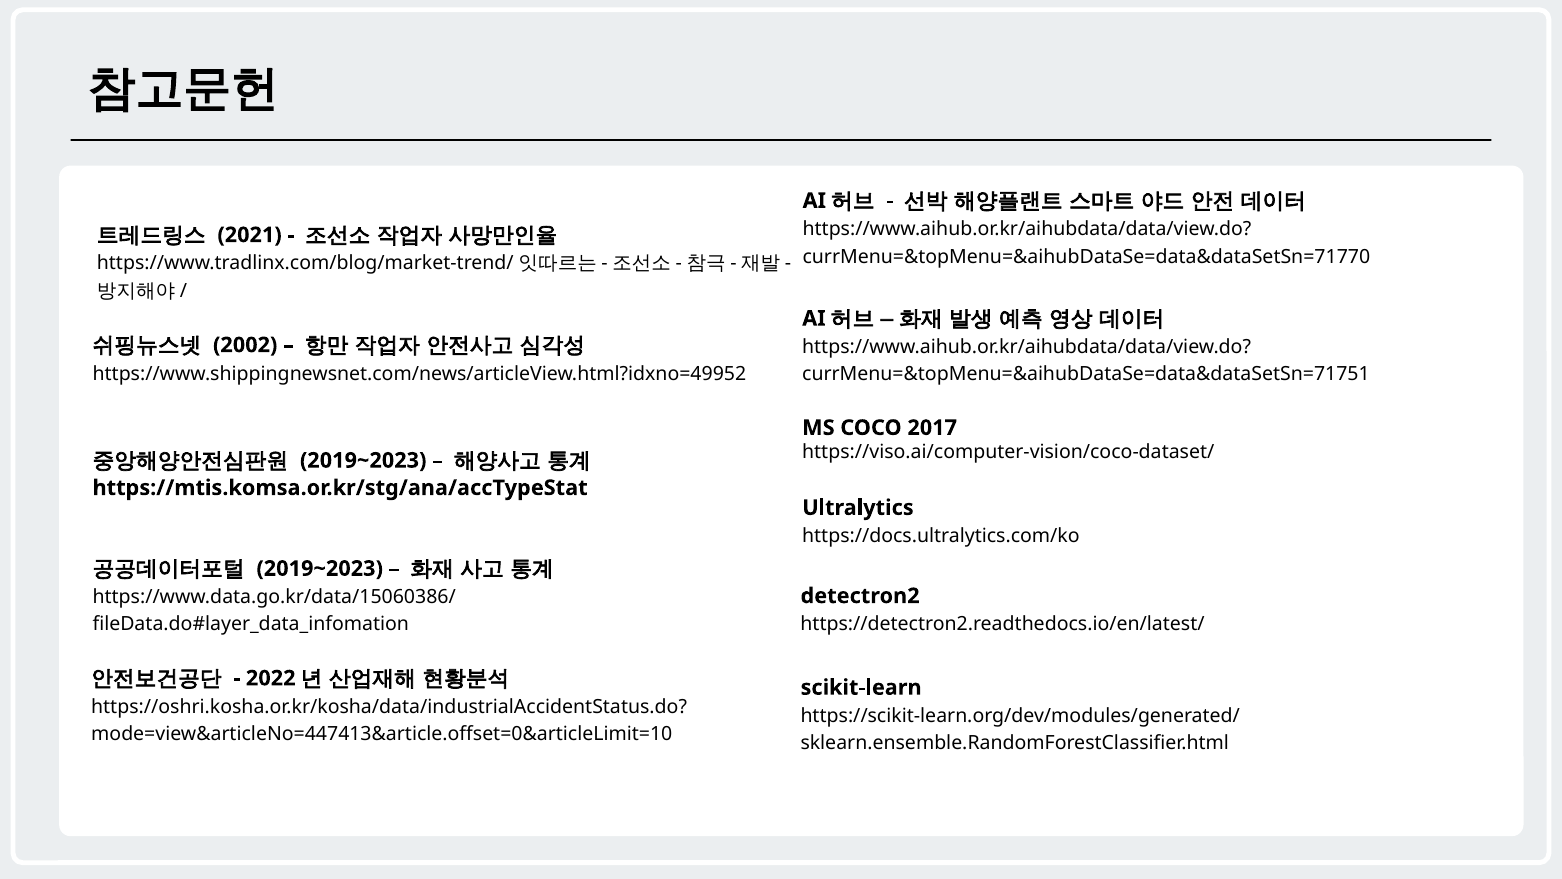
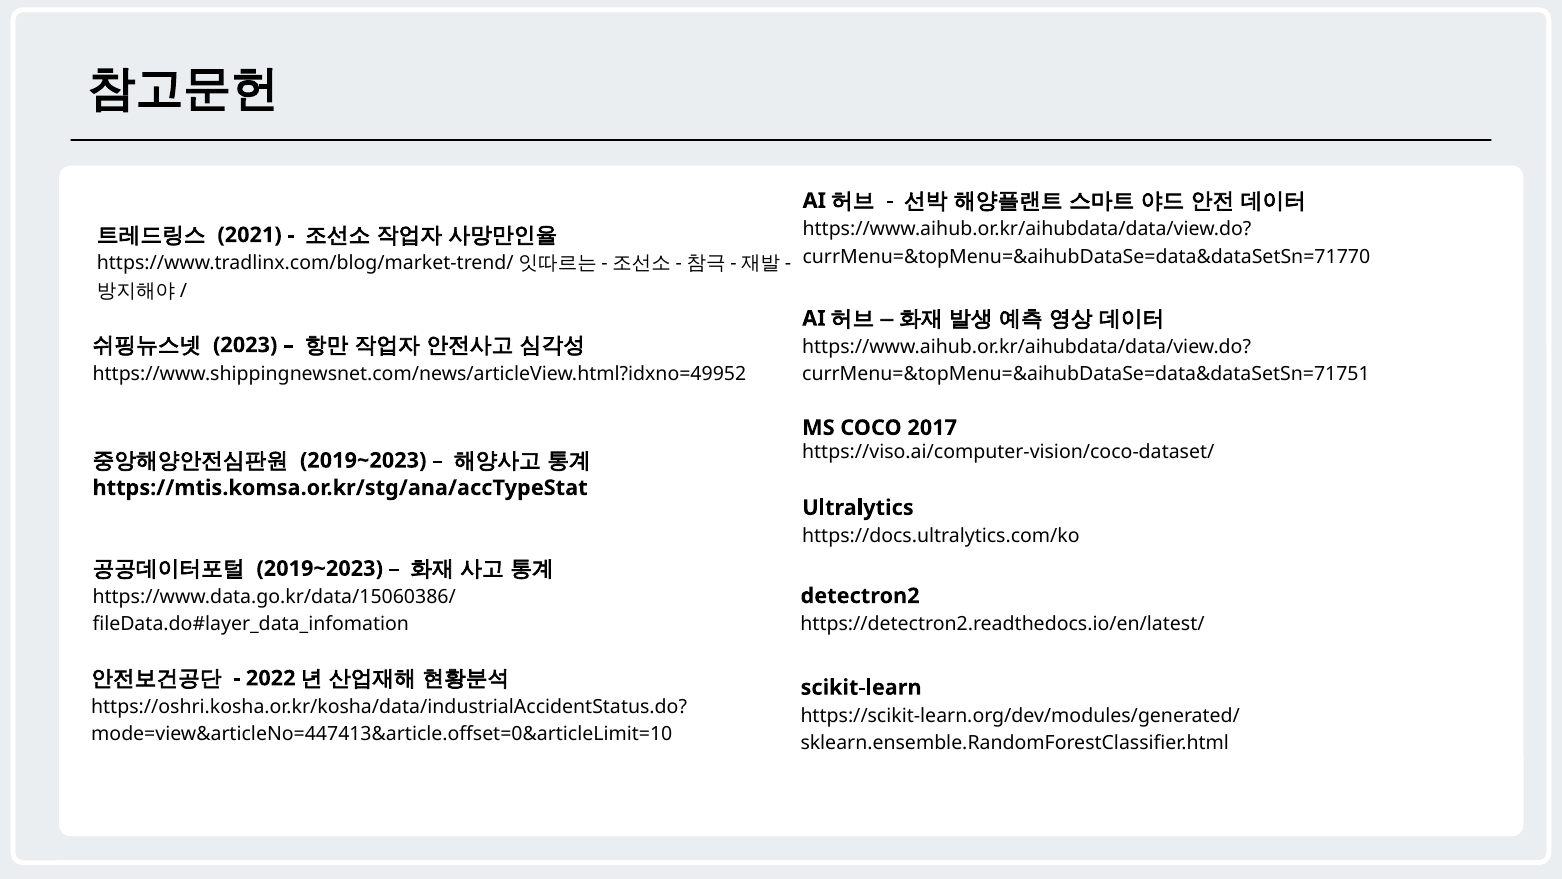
2002: 2002 -> 2023
